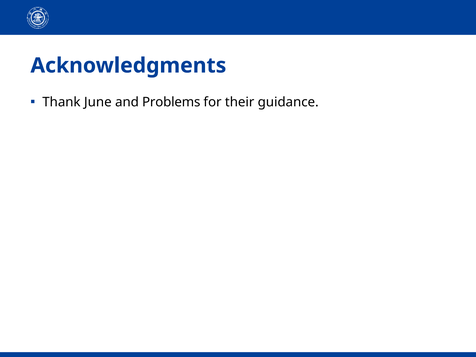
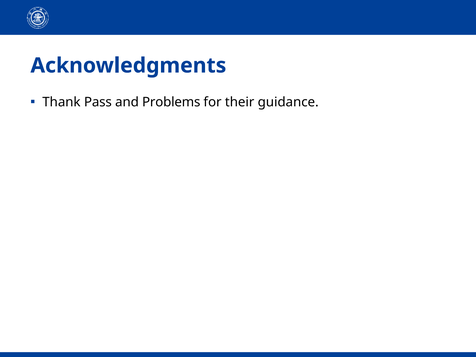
June: June -> Pass
